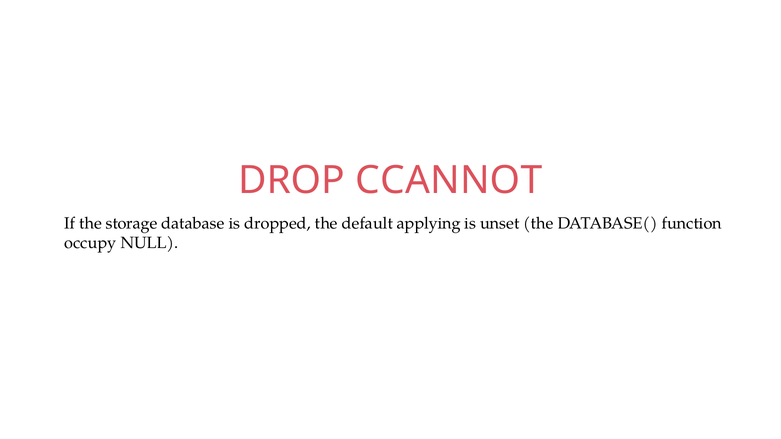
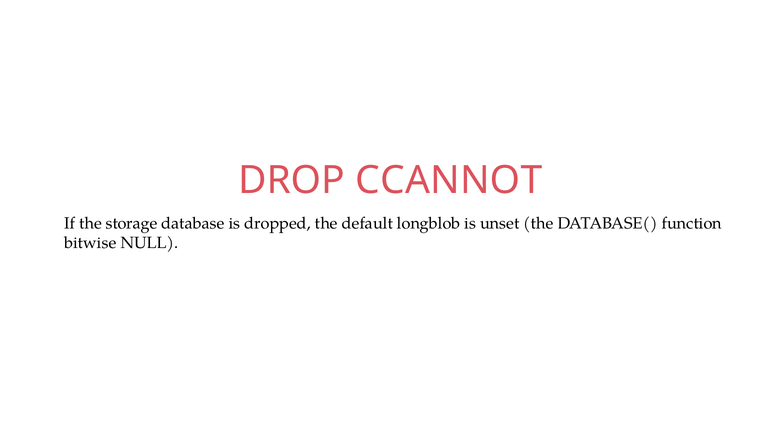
applying: applying -> longblob
occupy: occupy -> bitwise
